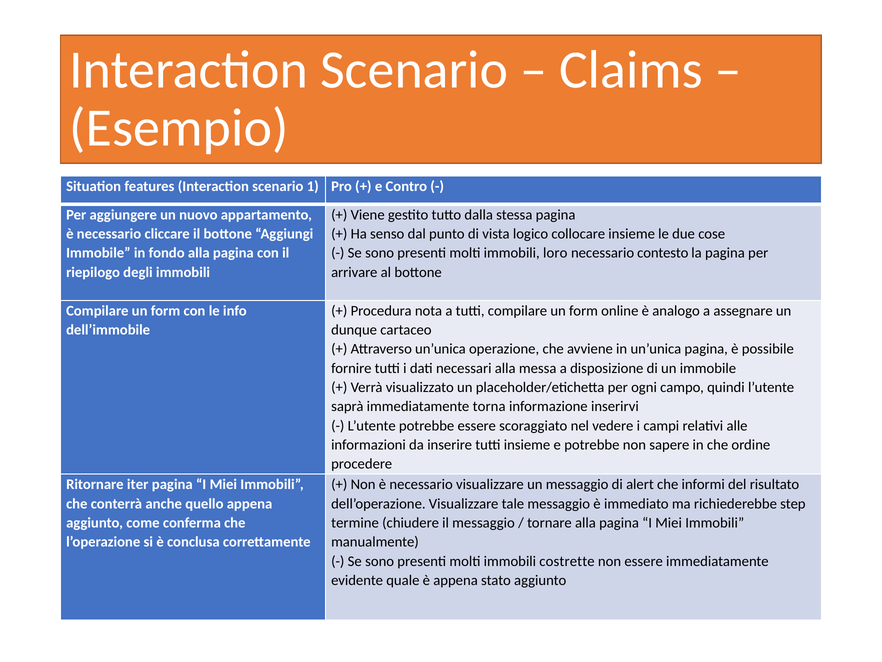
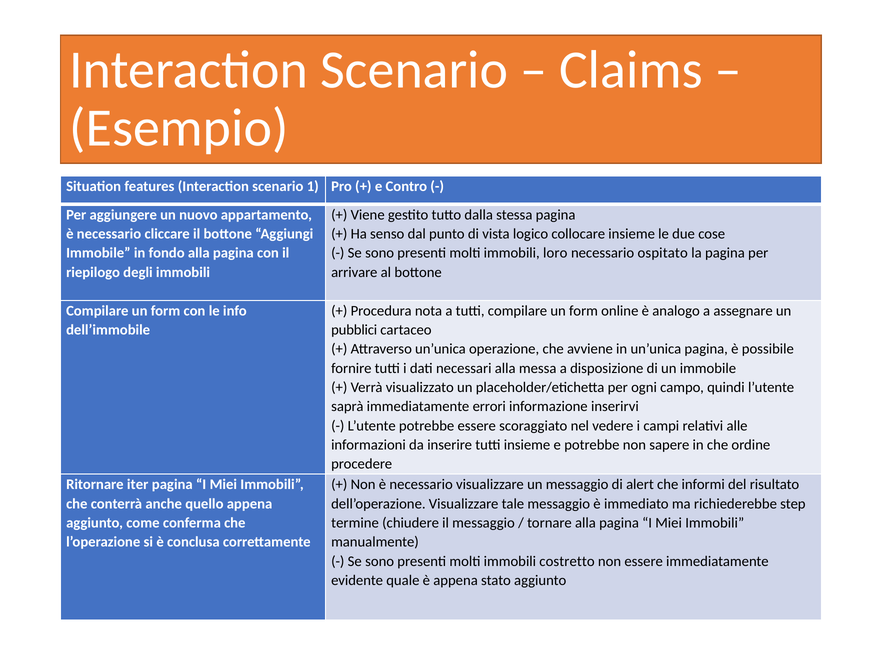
contesto: contesto -> ospitato
dunque: dunque -> pubblici
torna: torna -> errori
costrette: costrette -> costretto
